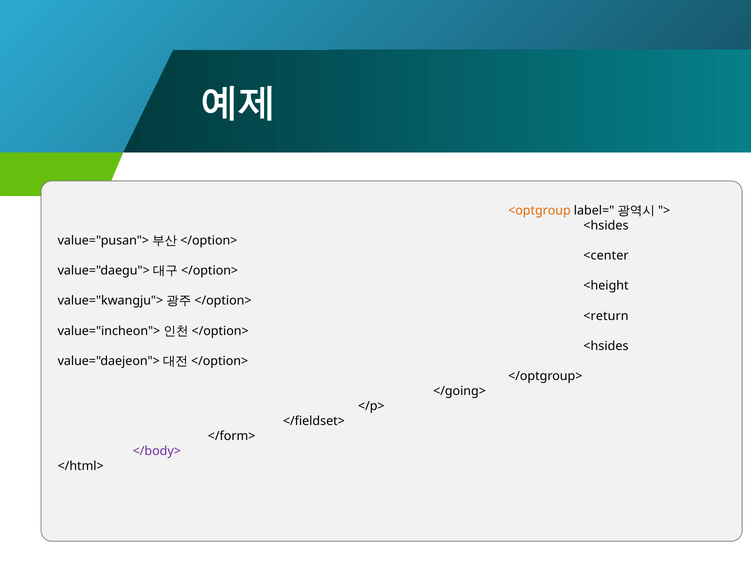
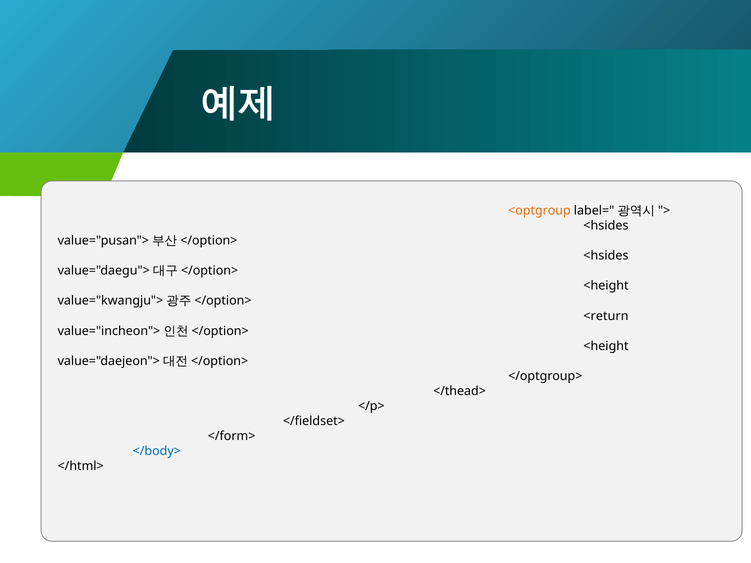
<center at (606, 256): <center -> <hsides
<hsides at (606, 346): <hsides -> <height
</going>: </going> -> </thead>
</body> colour: purple -> blue
